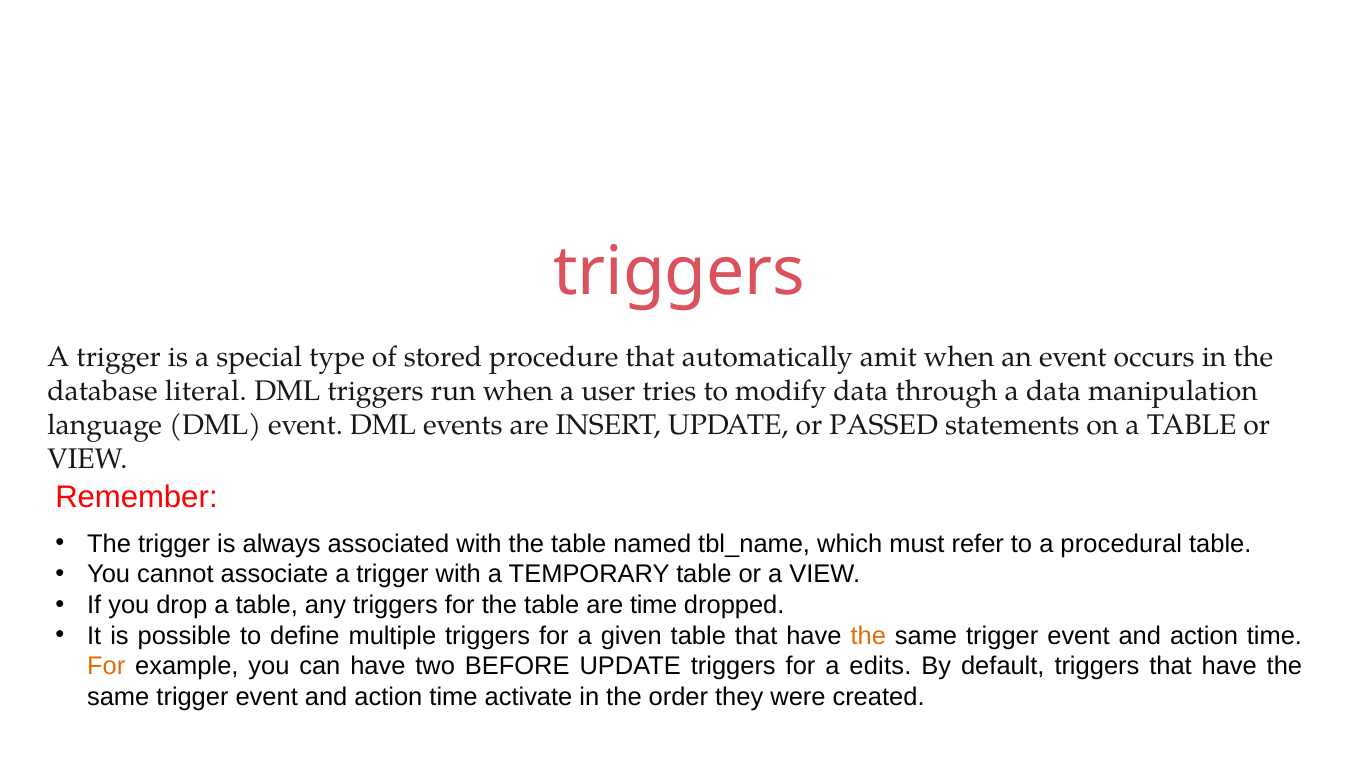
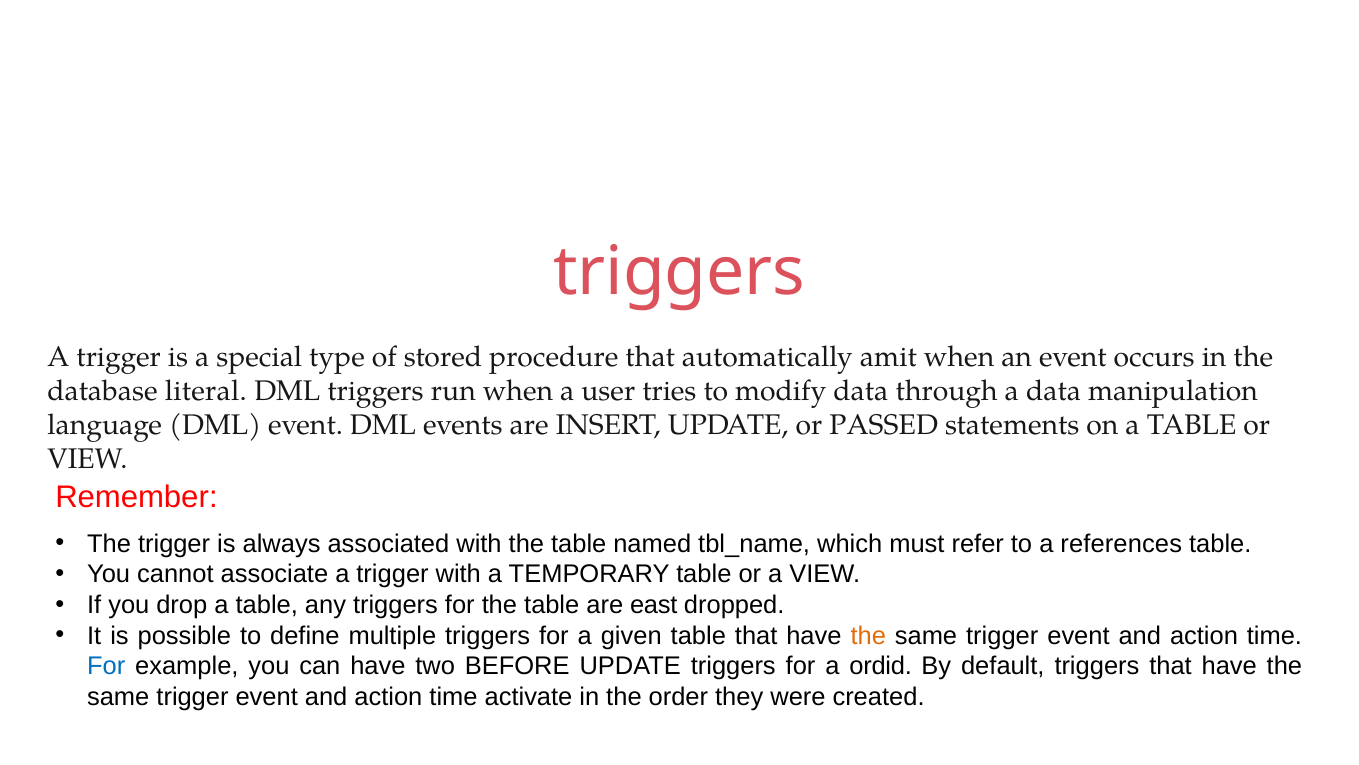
procedural: procedural -> references
are time: time -> east
For at (106, 666) colour: orange -> blue
edits: edits -> ordid
